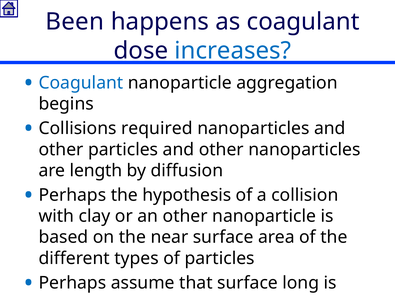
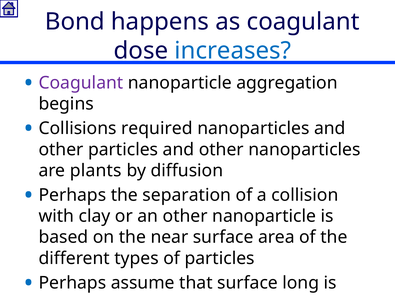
Been: Been -> Bond
Coagulant at (81, 83) colour: blue -> purple
length: length -> plants
hypothesis: hypothesis -> separation
